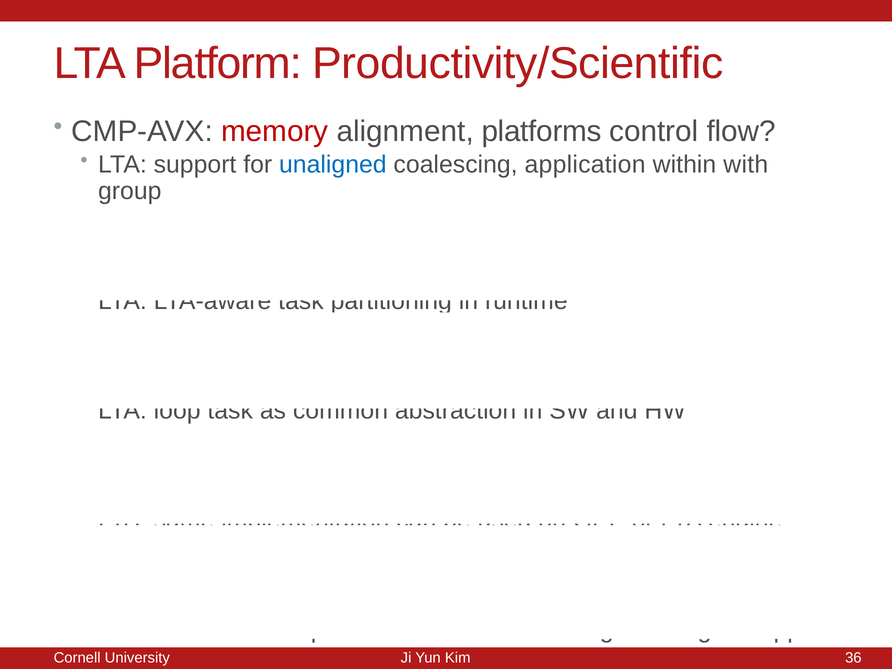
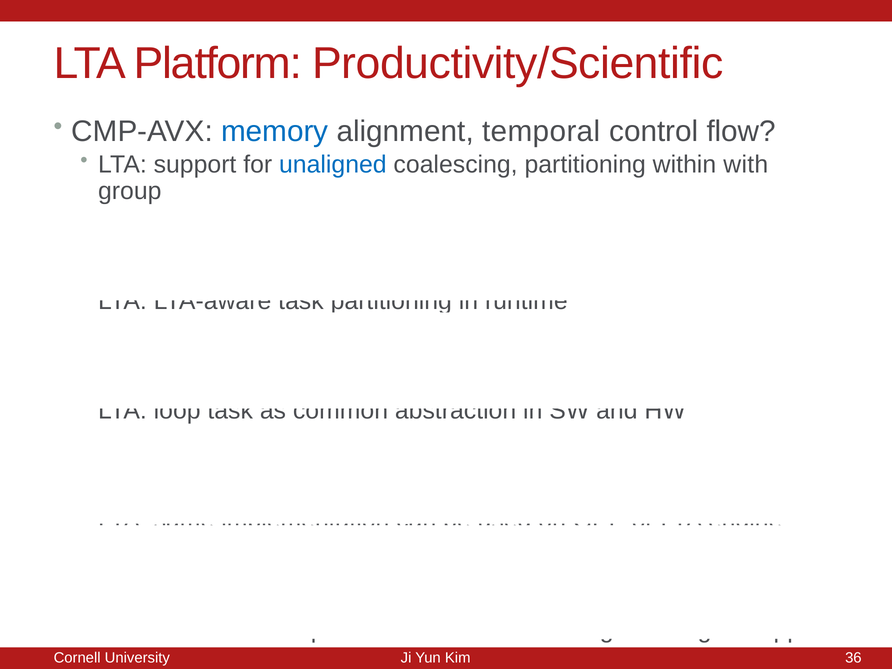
memory colour: red -> blue
platforms: platforms -> temporal
coalescing application: application -> partitioning
